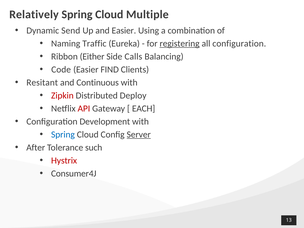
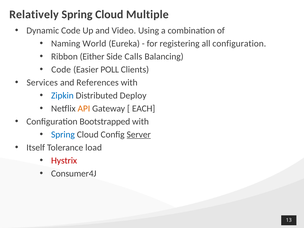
Dynamic Send: Send -> Code
and Easier: Easier -> Video
Traffic: Traffic -> World
registering underline: present -> none
FIND: FIND -> POLL
Resitant: Resitant -> Services
Continuous: Continuous -> References
Zipkin colour: red -> blue
API colour: red -> orange
Development: Development -> Bootstrapped
After: After -> Itself
such: such -> load
